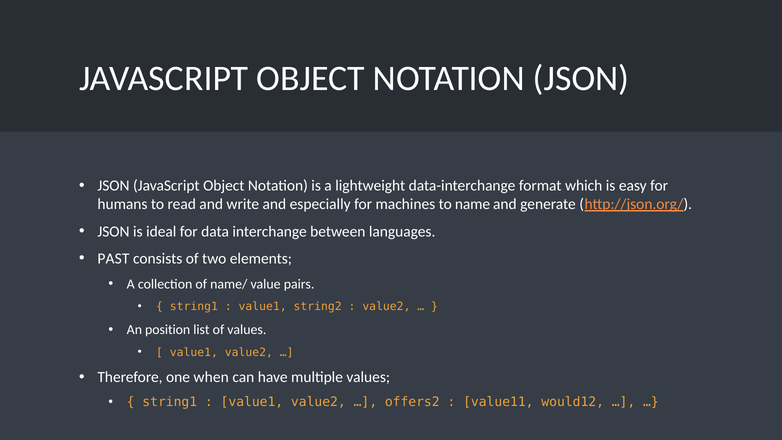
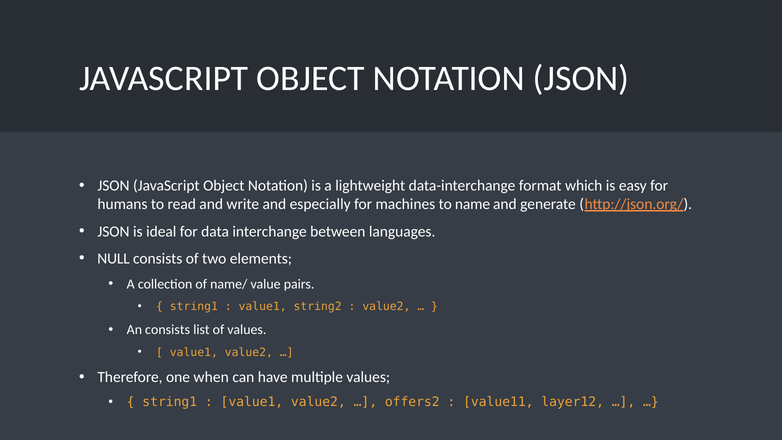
PAST: PAST -> NULL
An position: position -> consists
would12: would12 -> layer12
